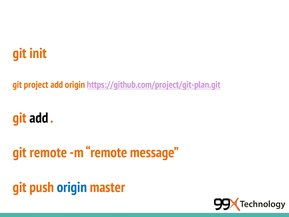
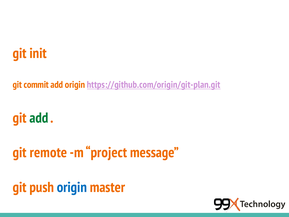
project: project -> commit
https://github.com/project/git-plan.git: https://github.com/project/git-plan.git -> https://github.com/origin/git-plan.git
add at (39, 118) colour: black -> green
m remote: remote -> project
